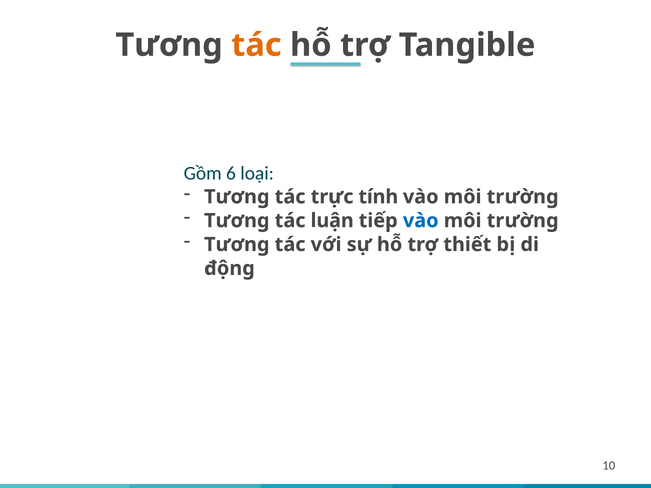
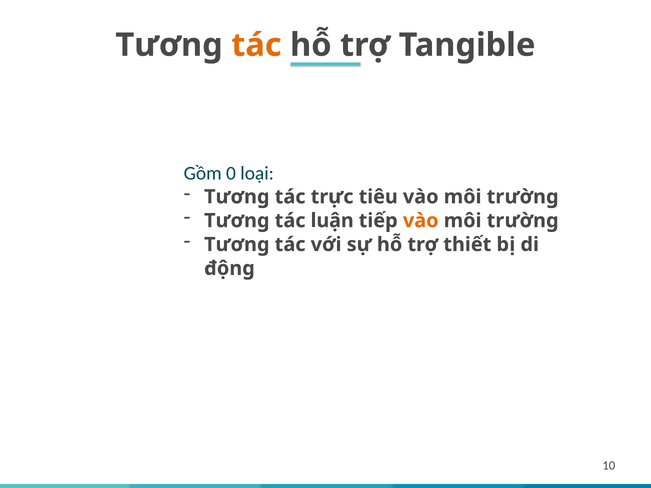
6: 6 -> 0
tính: tính -> tiêu
vào at (421, 221) colour: blue -> orange
